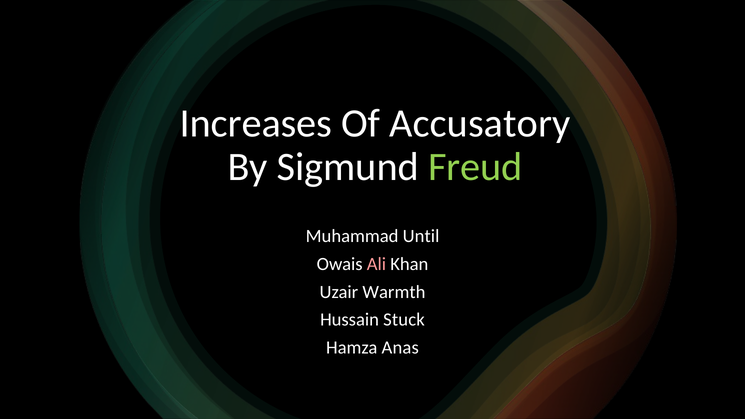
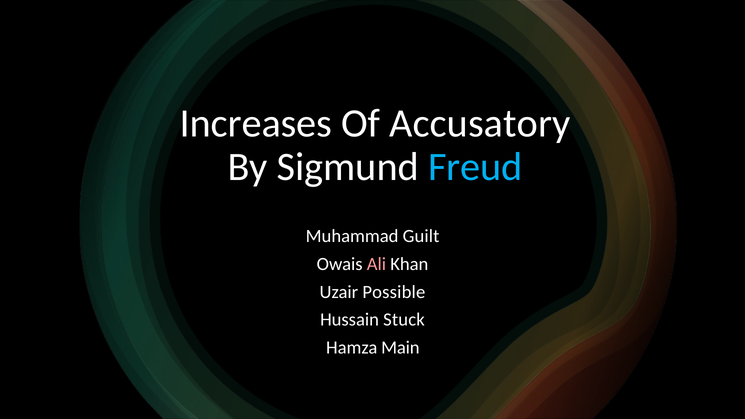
Freud colour: light green -> light blue
Until: Until -> Guilt
Warmth: Warmth -> Possible
Anas: Anas -> Main
